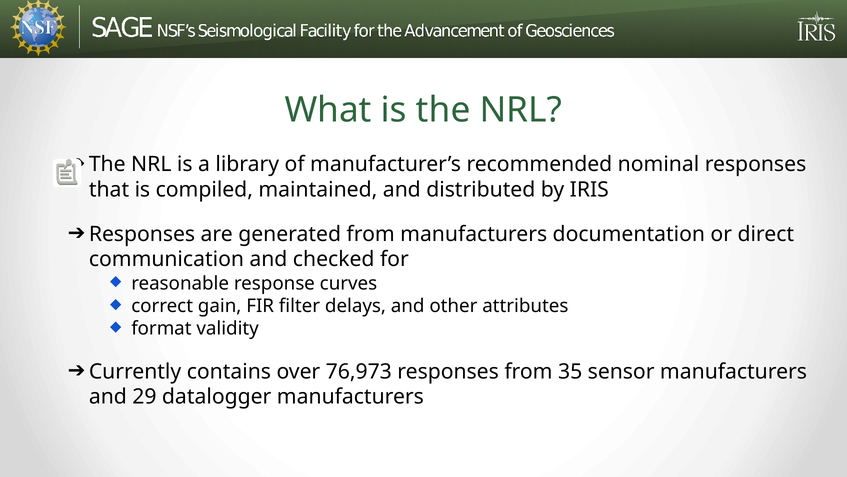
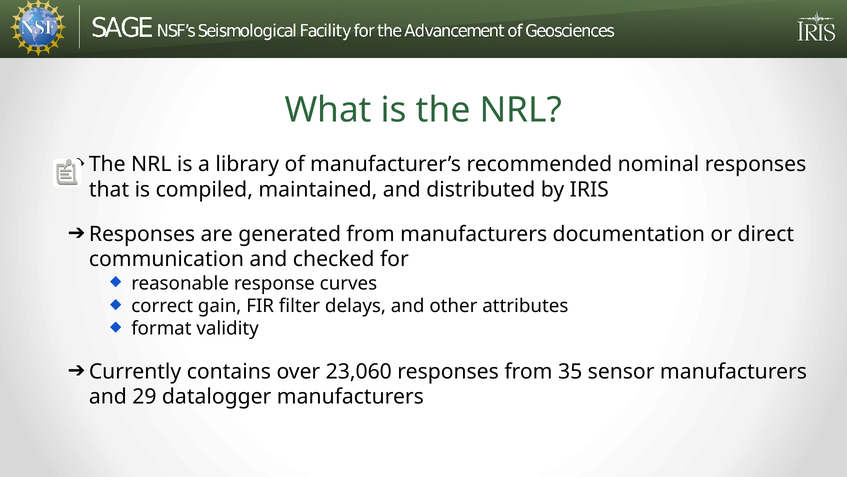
76,973: 76,973 -> 23,060
